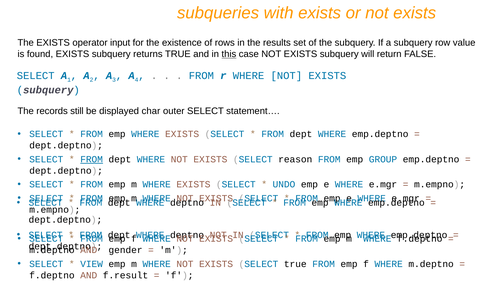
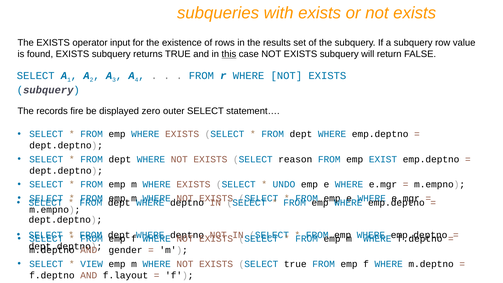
still: still -> fire
char: char -> zero
FROM at (92, 159) underline: present -> none
GROUP: GROUP -> EXIST
f.result: f.result -> f.layout
